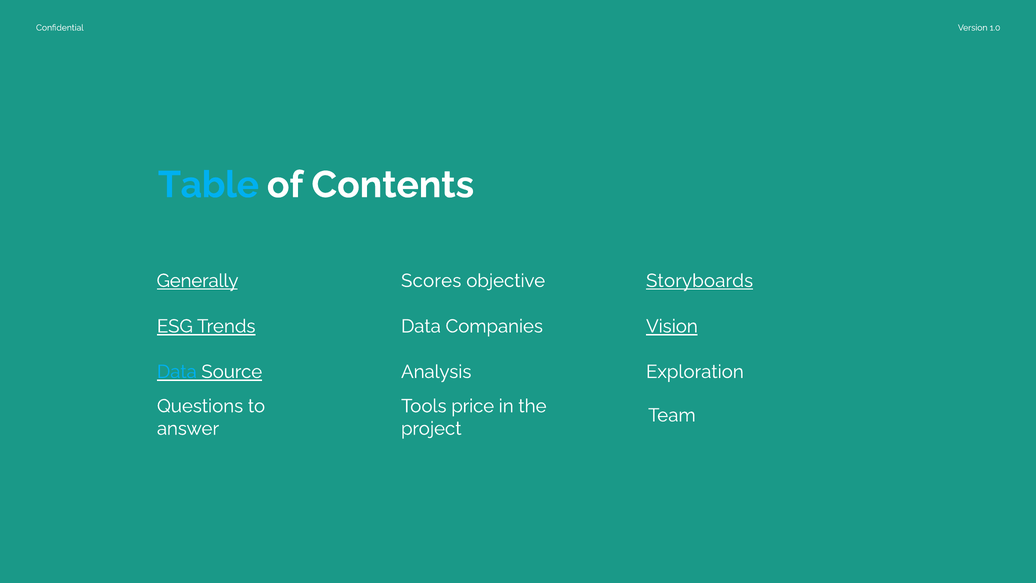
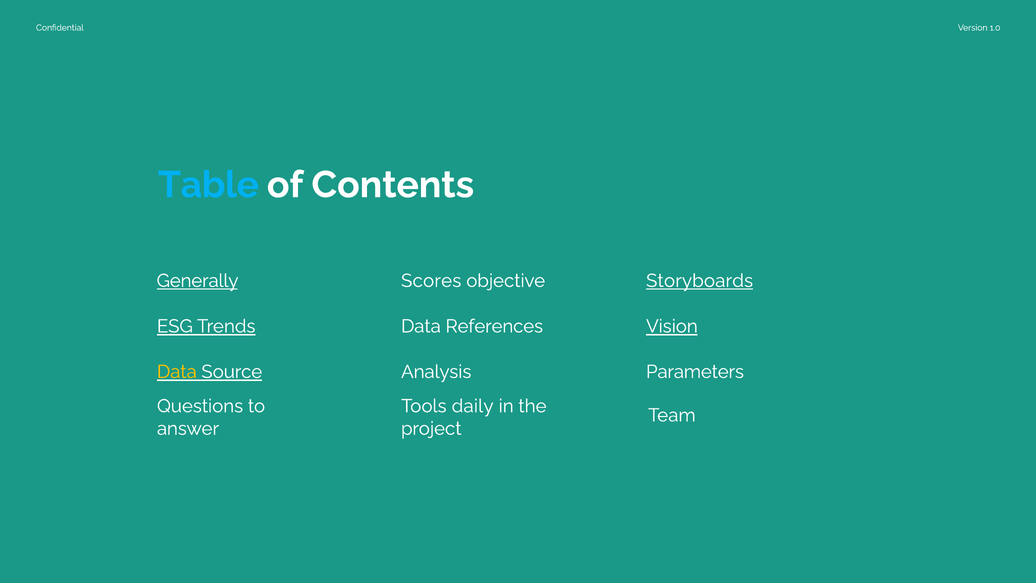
Companies: Companies -> References
Data at (177, 372) colour: light blue -> yellow
Exploration: Exploration -> Parameters
price: price -> daily
